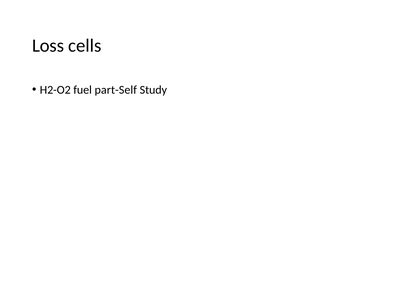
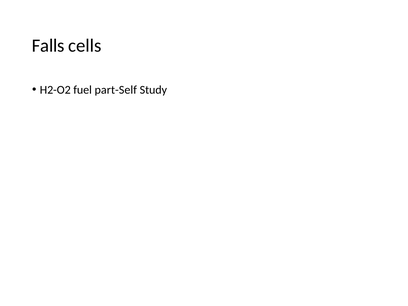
Loss: Loss -> Falls
